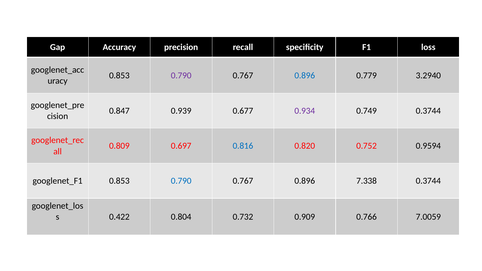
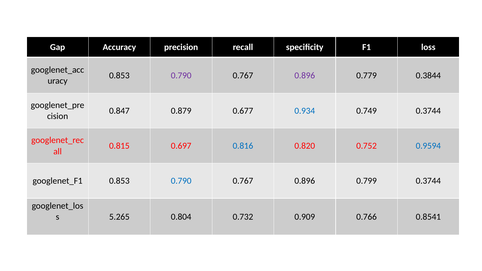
0.896 at (305, 75) colour: blue -> purple
3.2940: 3.2940 -> 0.3844
0.939: 0.939 -> 0.879
0.934 colour: purple -> blue
0.809: 0.809 -> 0.815
0.9594 colour: black -> blue
7.338: 7.338 -> 0.799
0.422: 0.422 -> 5.265
7.0059: 7.0059 -> 0.8541
